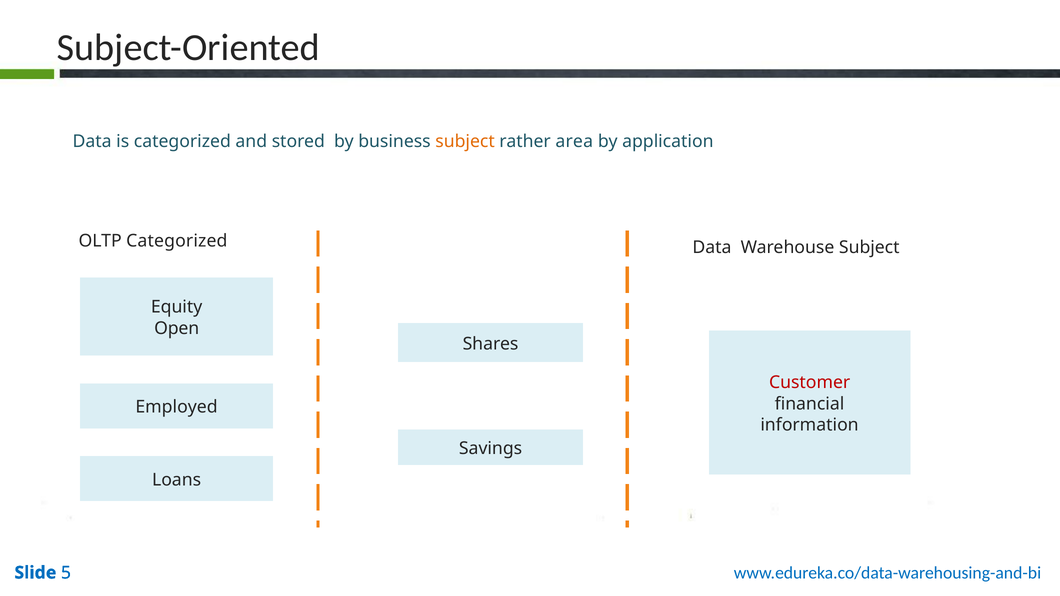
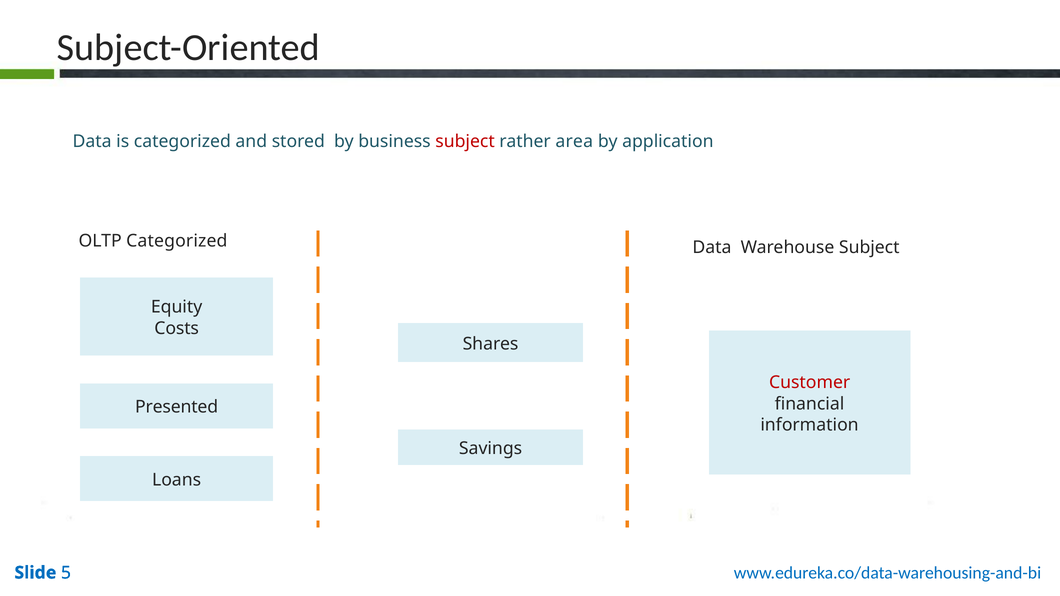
subject at (465, 141) colour: orange -> red
Open: Open -> Costs
Employed: Employed -> Presented
